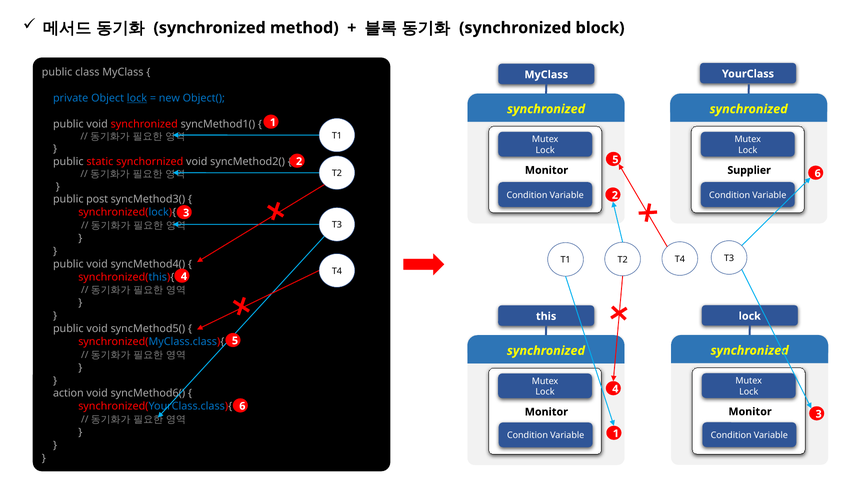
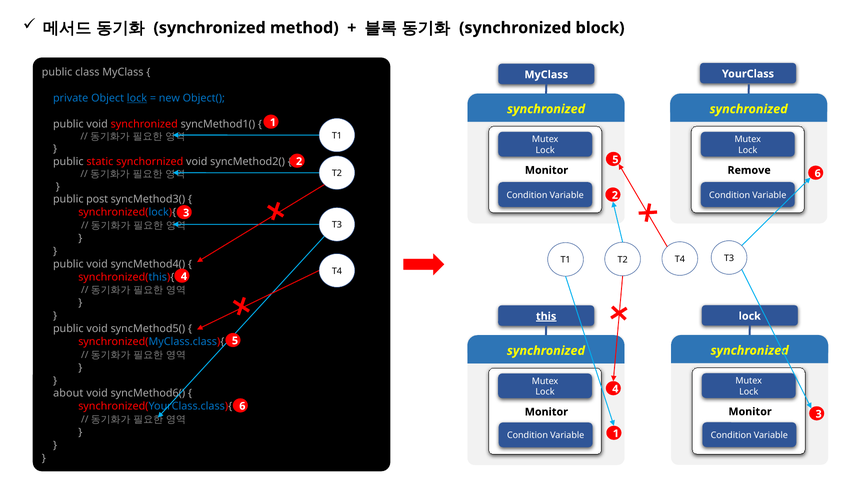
Supplier: Supplier -> Remove
this underline: none -> present
action: action -> about
